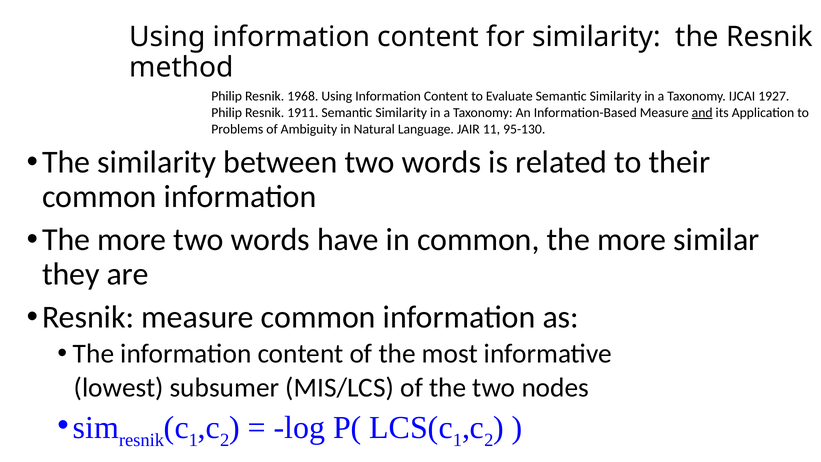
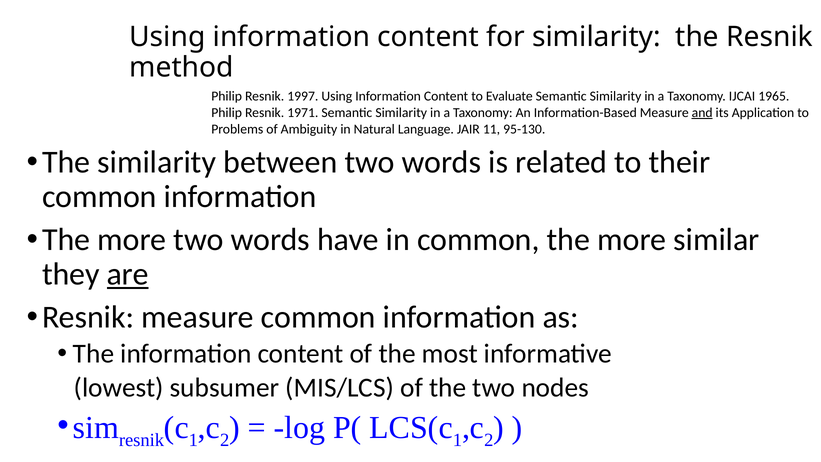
1968: 1968 -> 1997
1927: 1927 -> 1965
1911: 1911 -> 1971
are underline: none -> present
